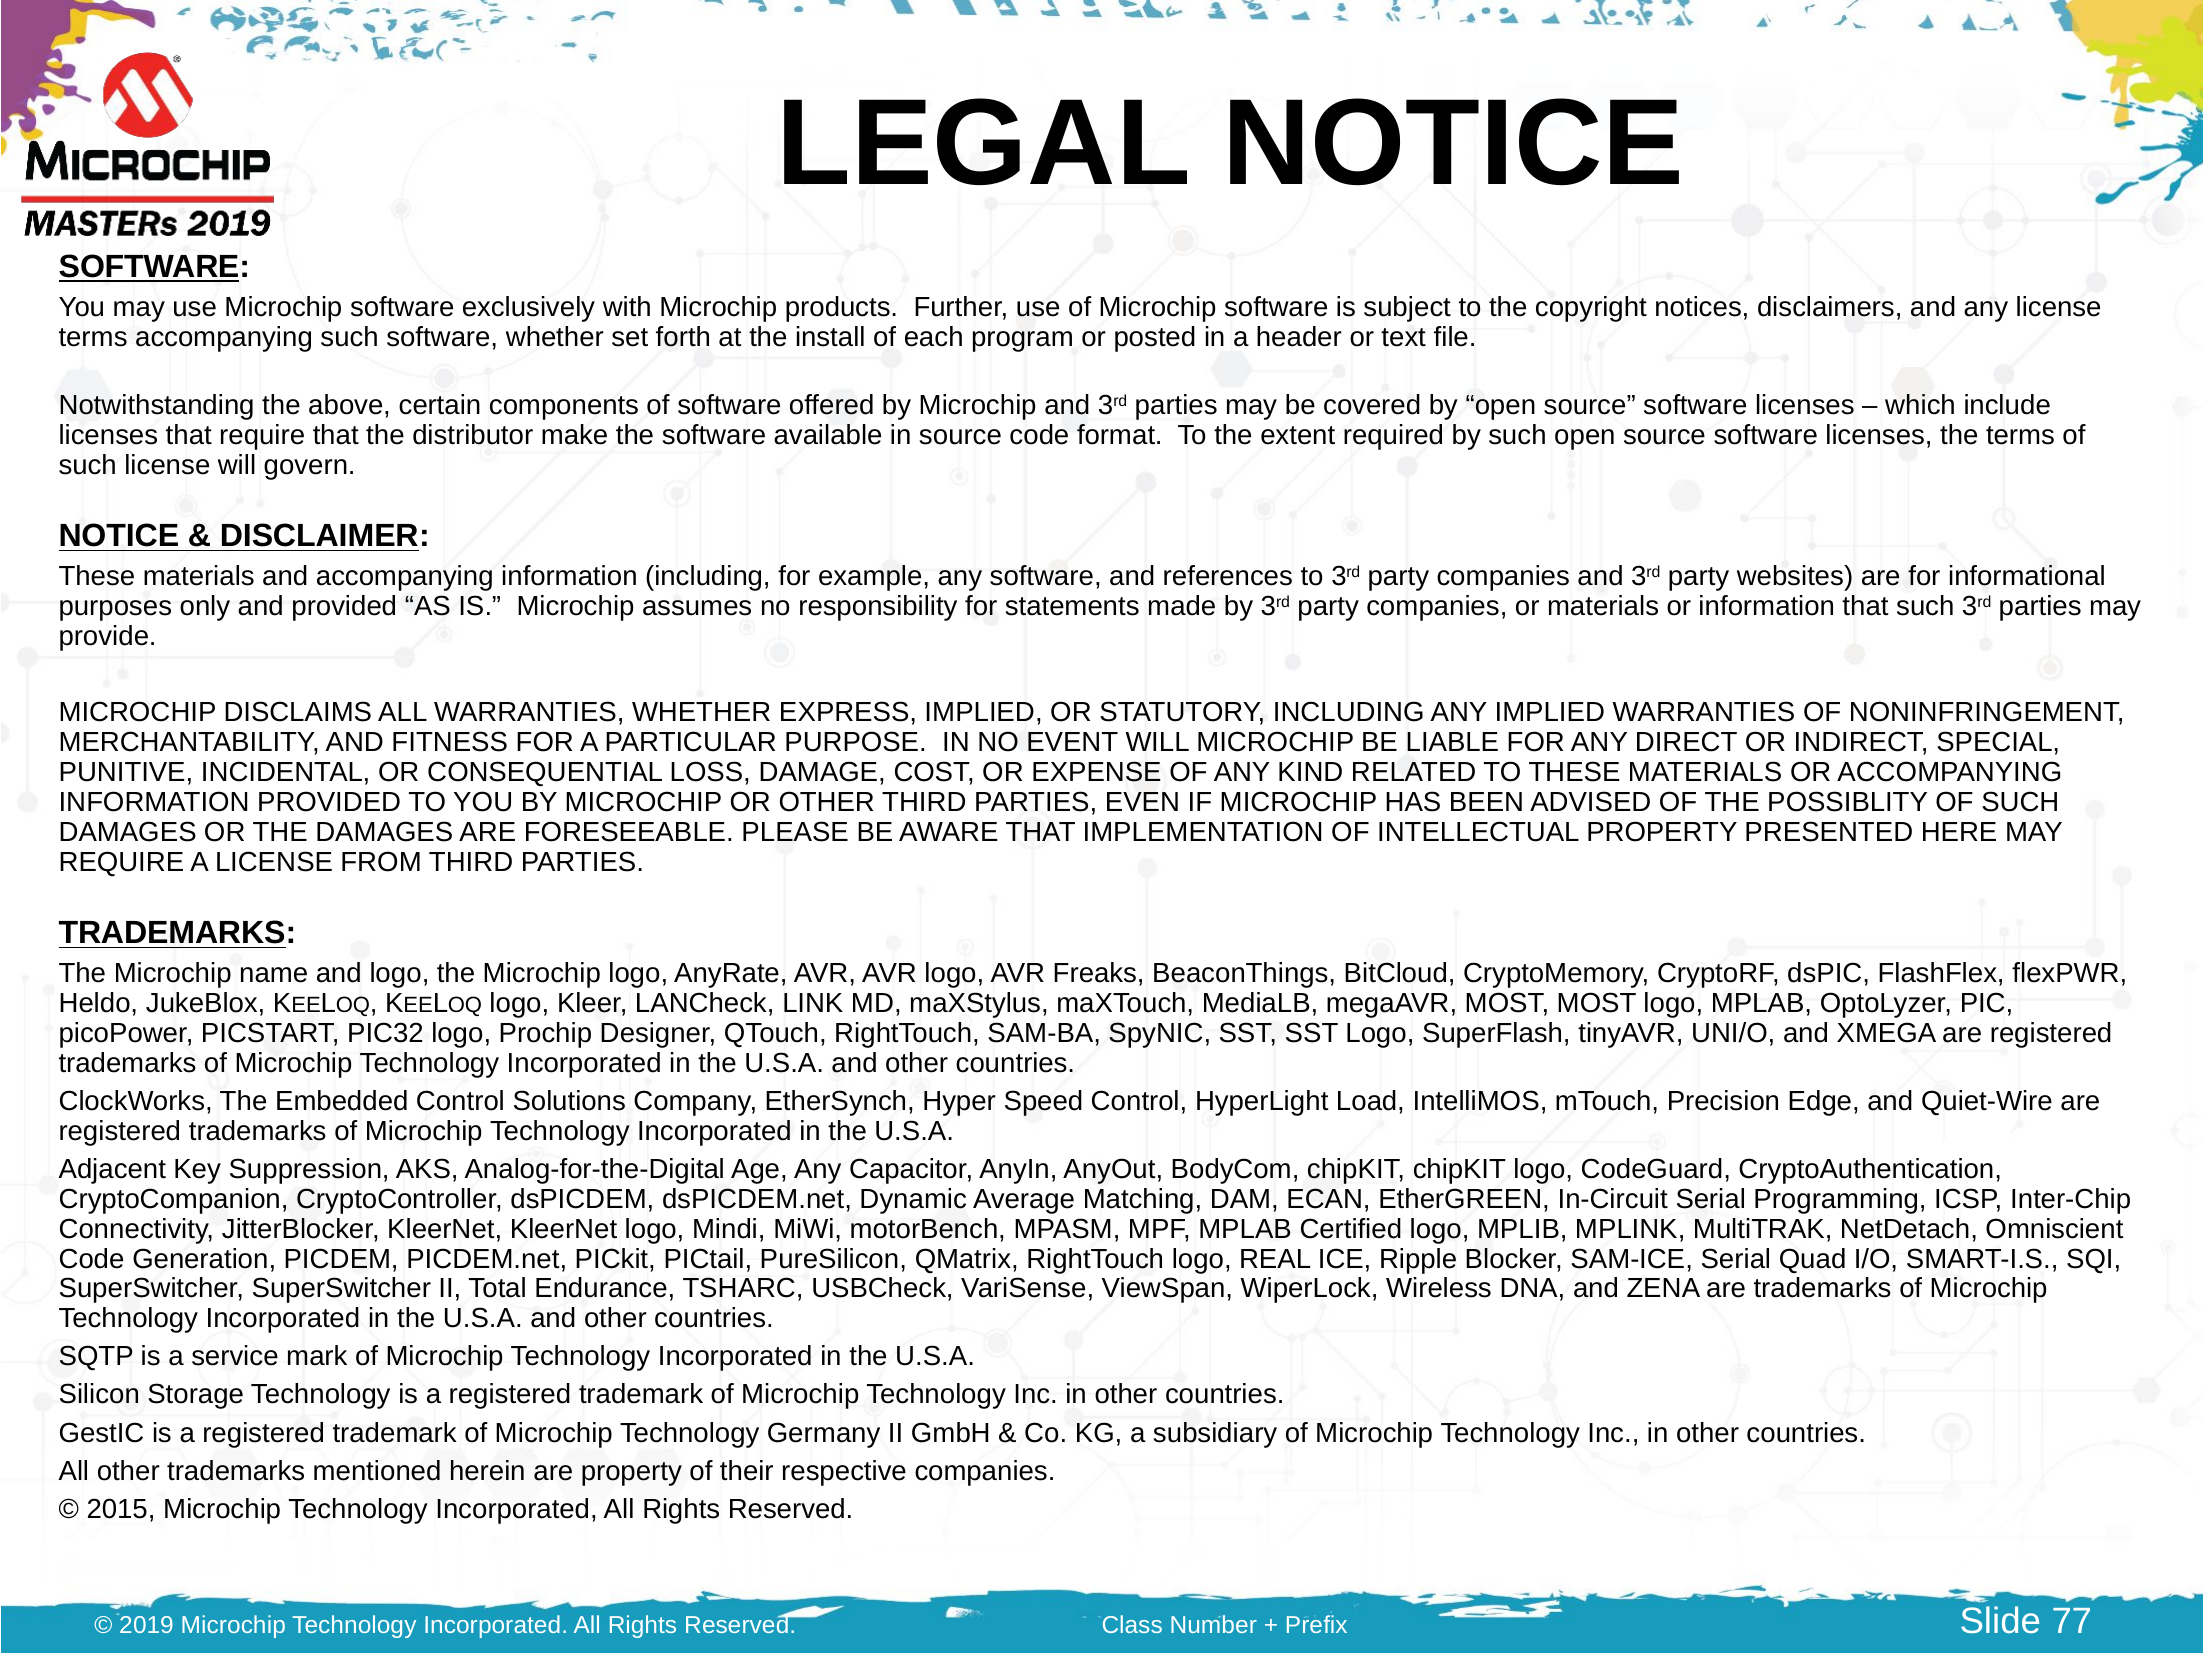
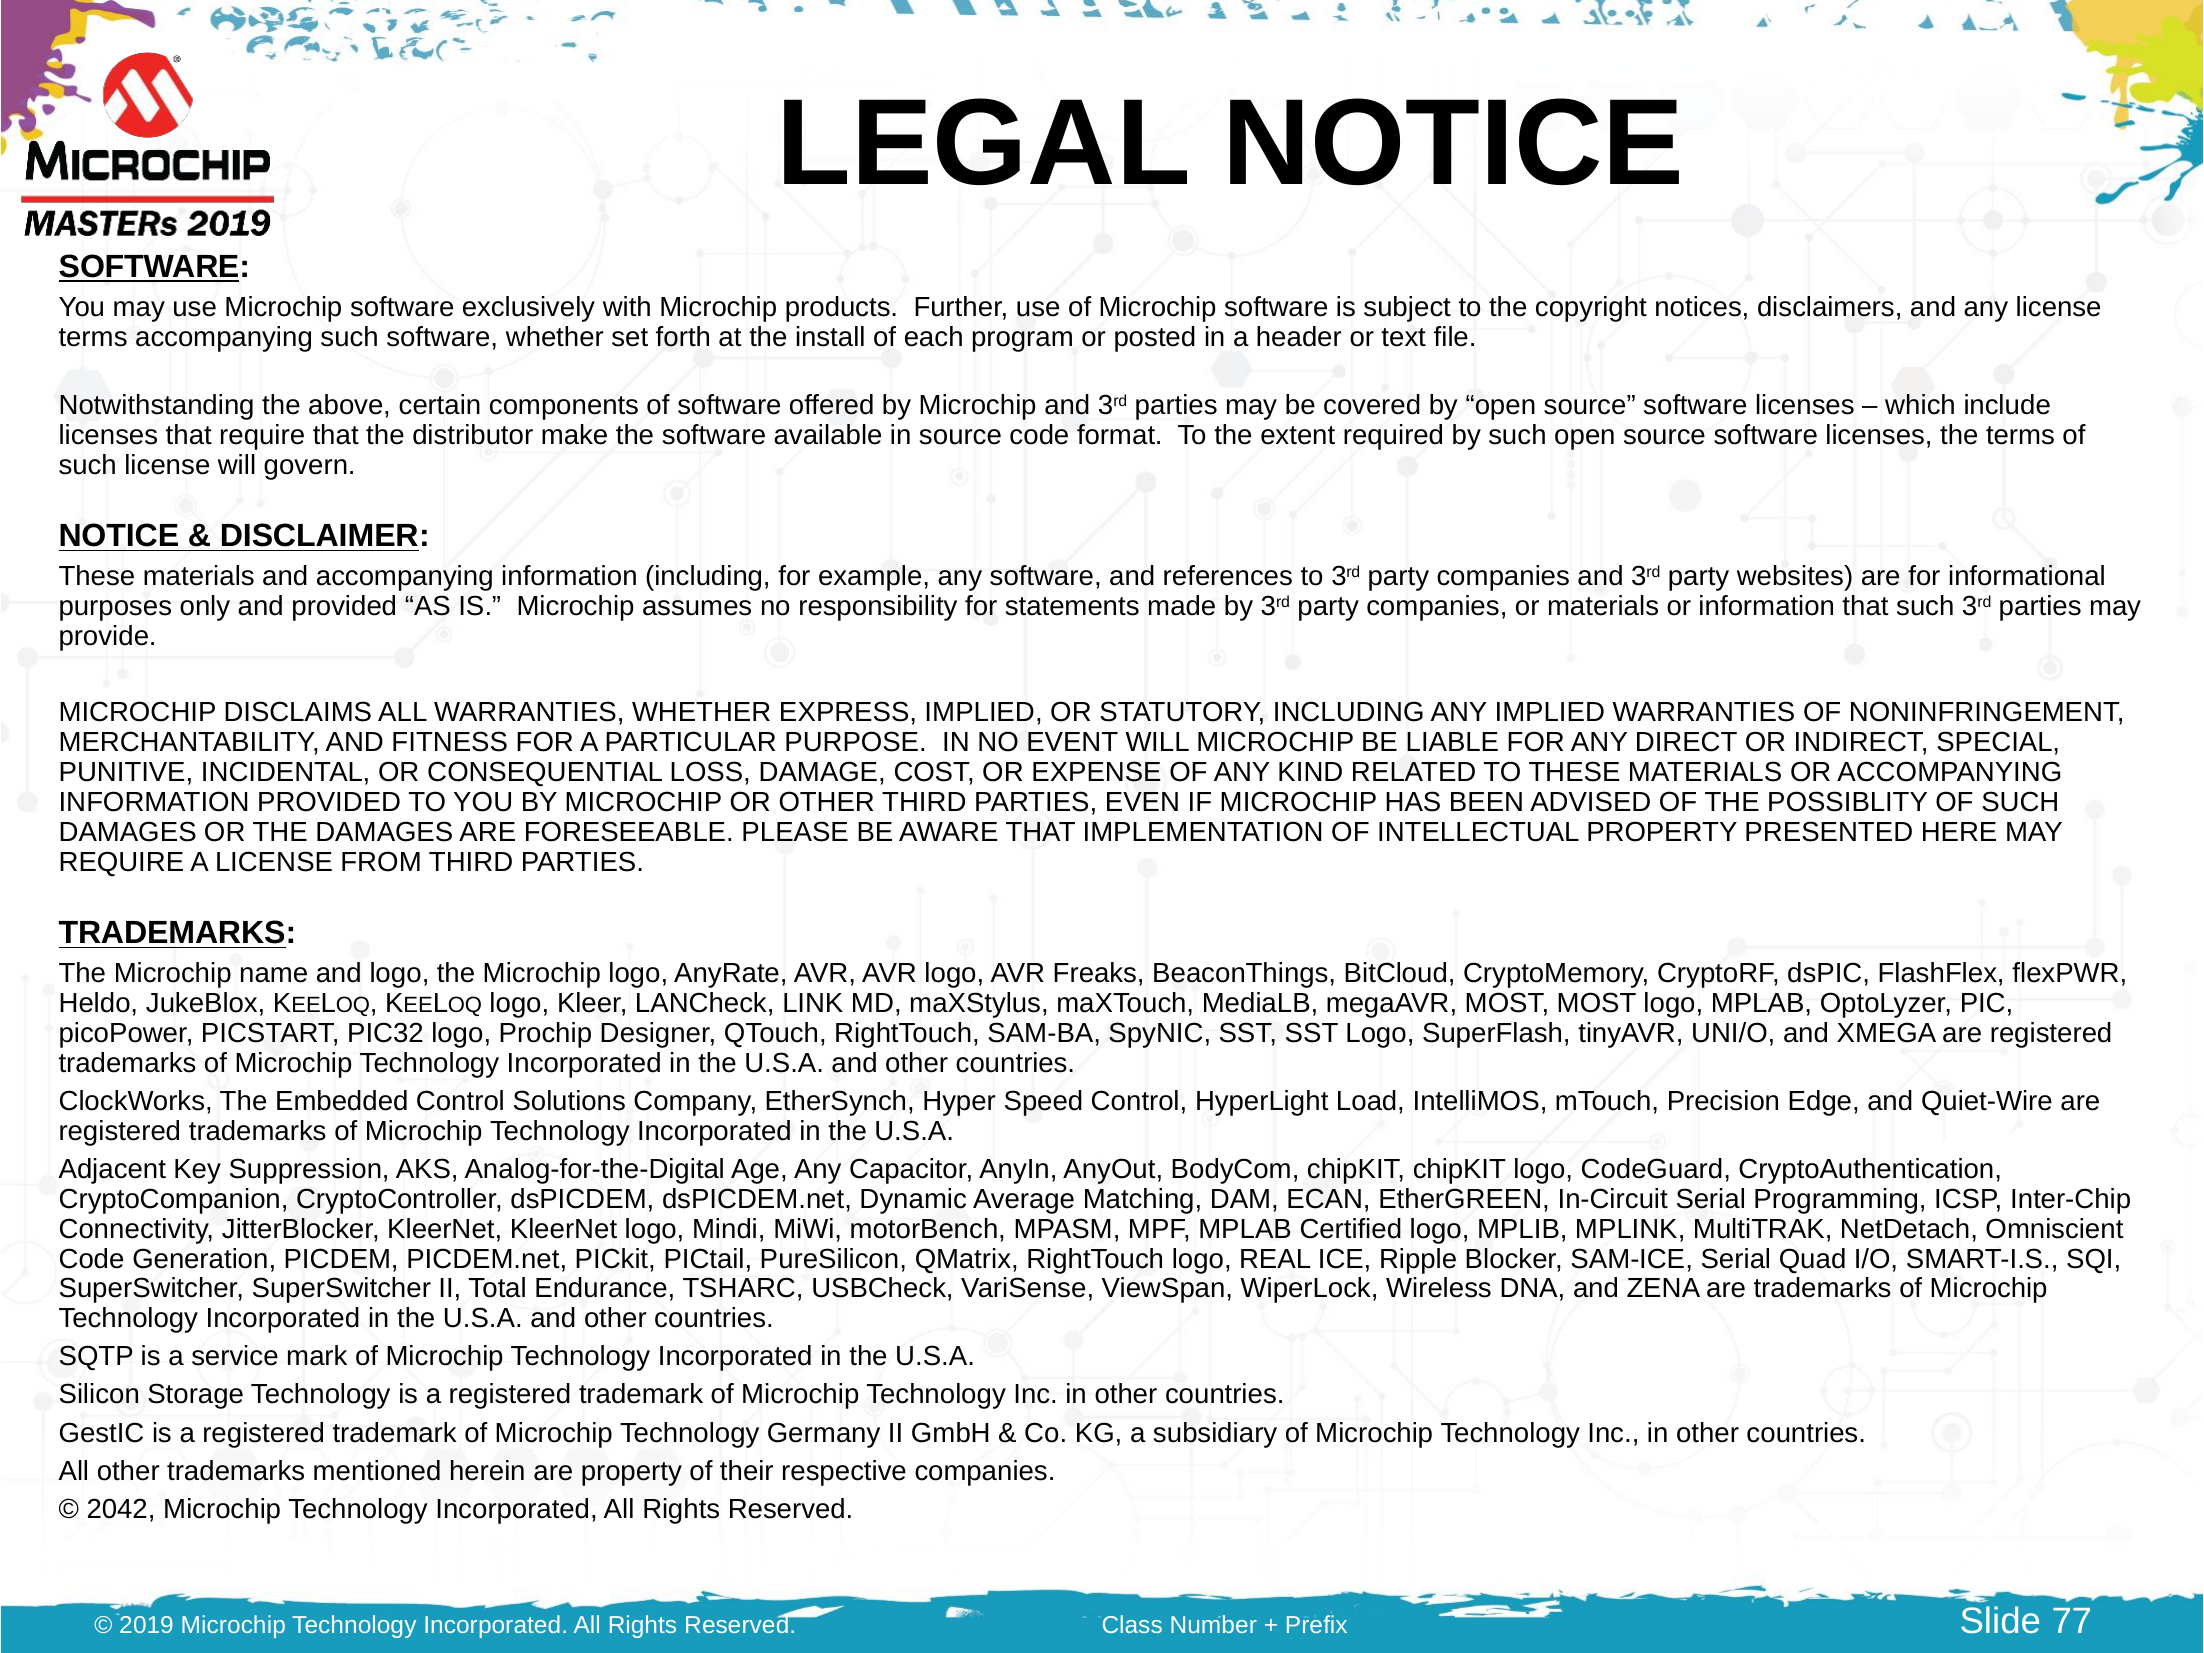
2015: 2015 -> 2042
